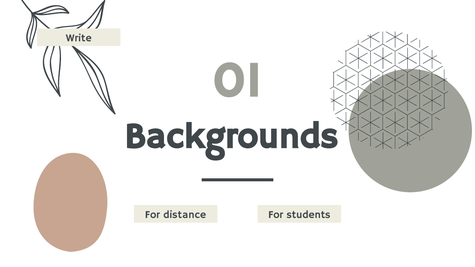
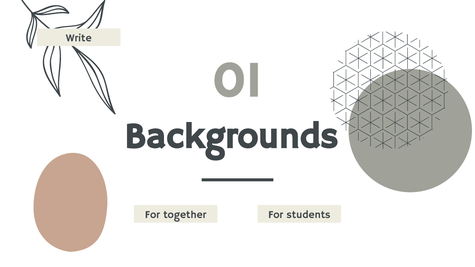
distance: distance -> together
